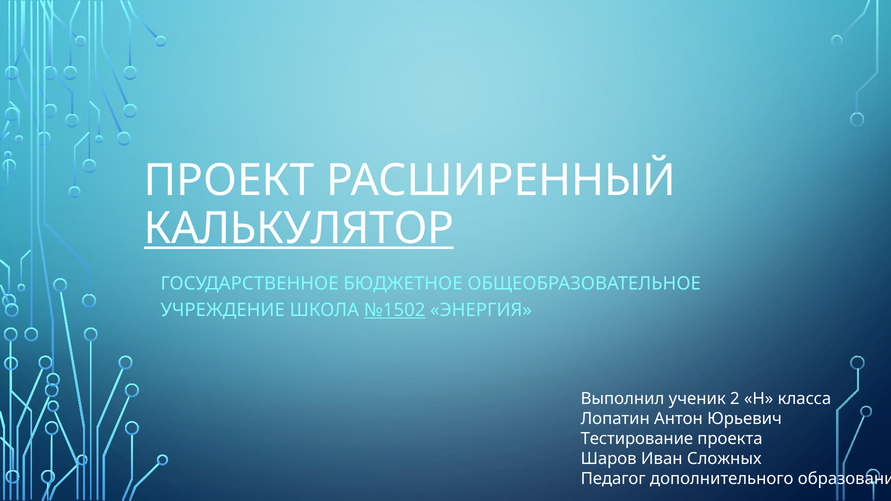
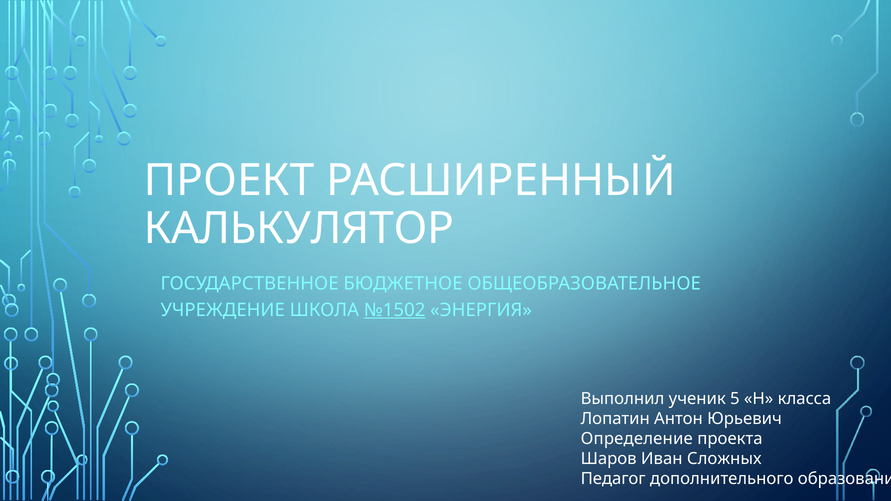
КАЛЬКУЛЯТОР underline: present -> none
2: 2 -> 5
Тестирование: Тестирование -> Определение
